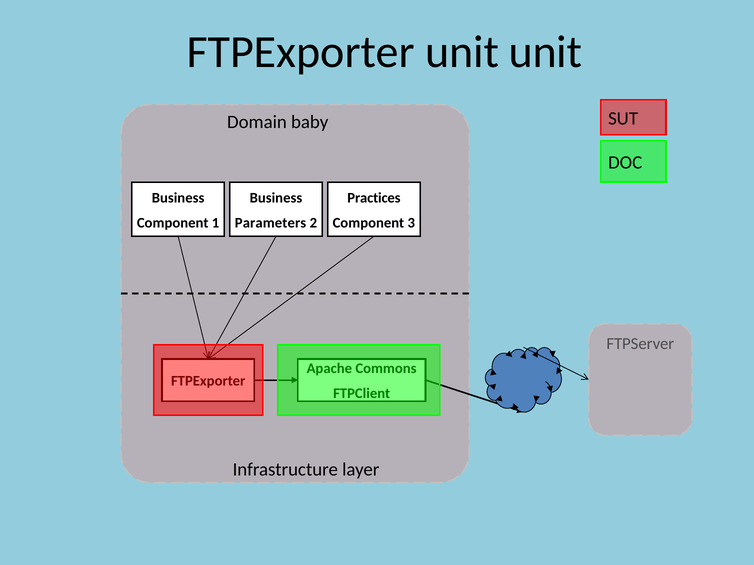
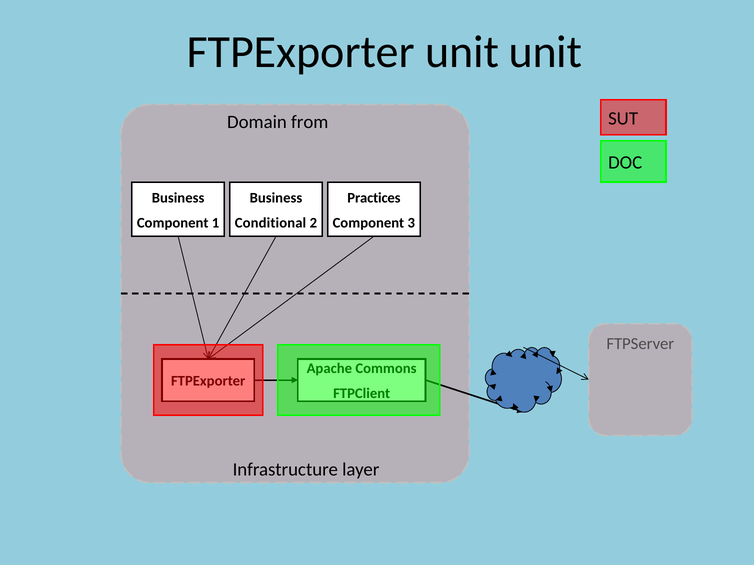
baby: baby -> from
Parameters: Parameters -> Conditional
